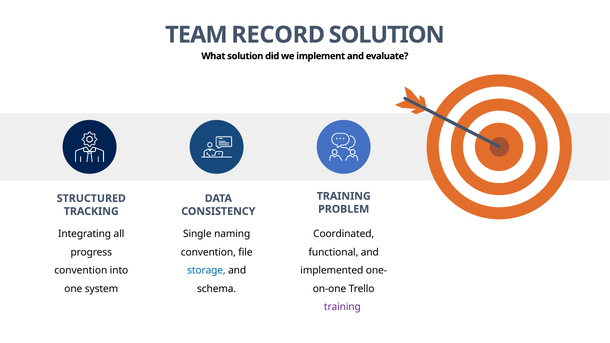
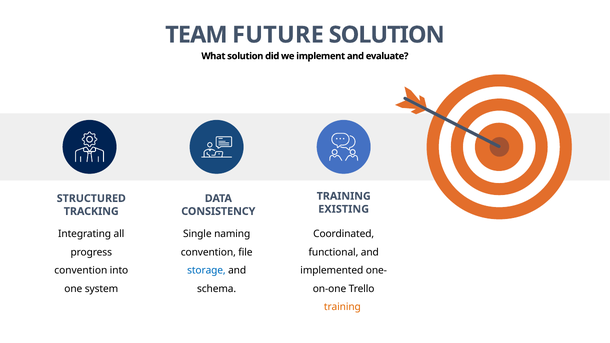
RECORD: RECORD -> FUTURE
PROBLEM: PROBLEM -> EXISTING
training at (342, 307) colour: purple -> orange
